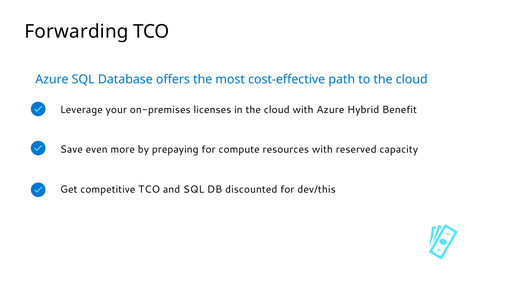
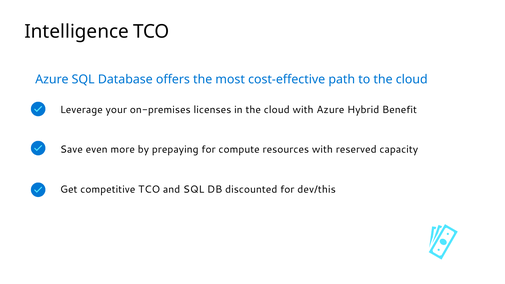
Forwarding: Forwarding -> Intelligence
